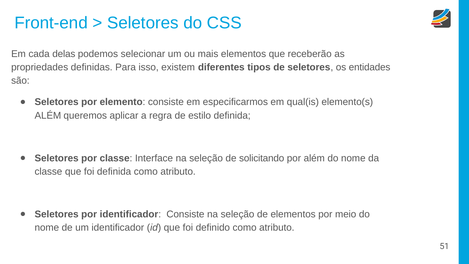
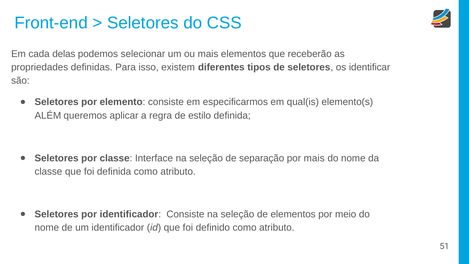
entidades: entidades -> identificar
solicitando: solicitando -> separação
por além: além -> mais
